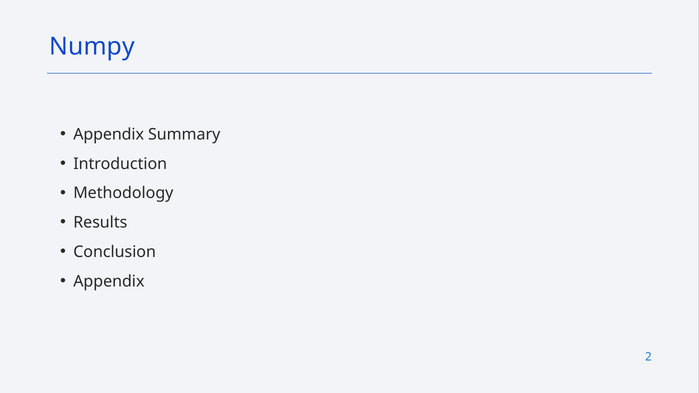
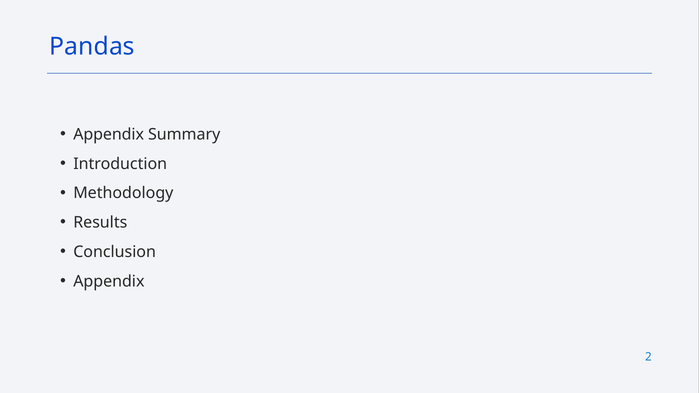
Numpy: Numpy -> Pandas
